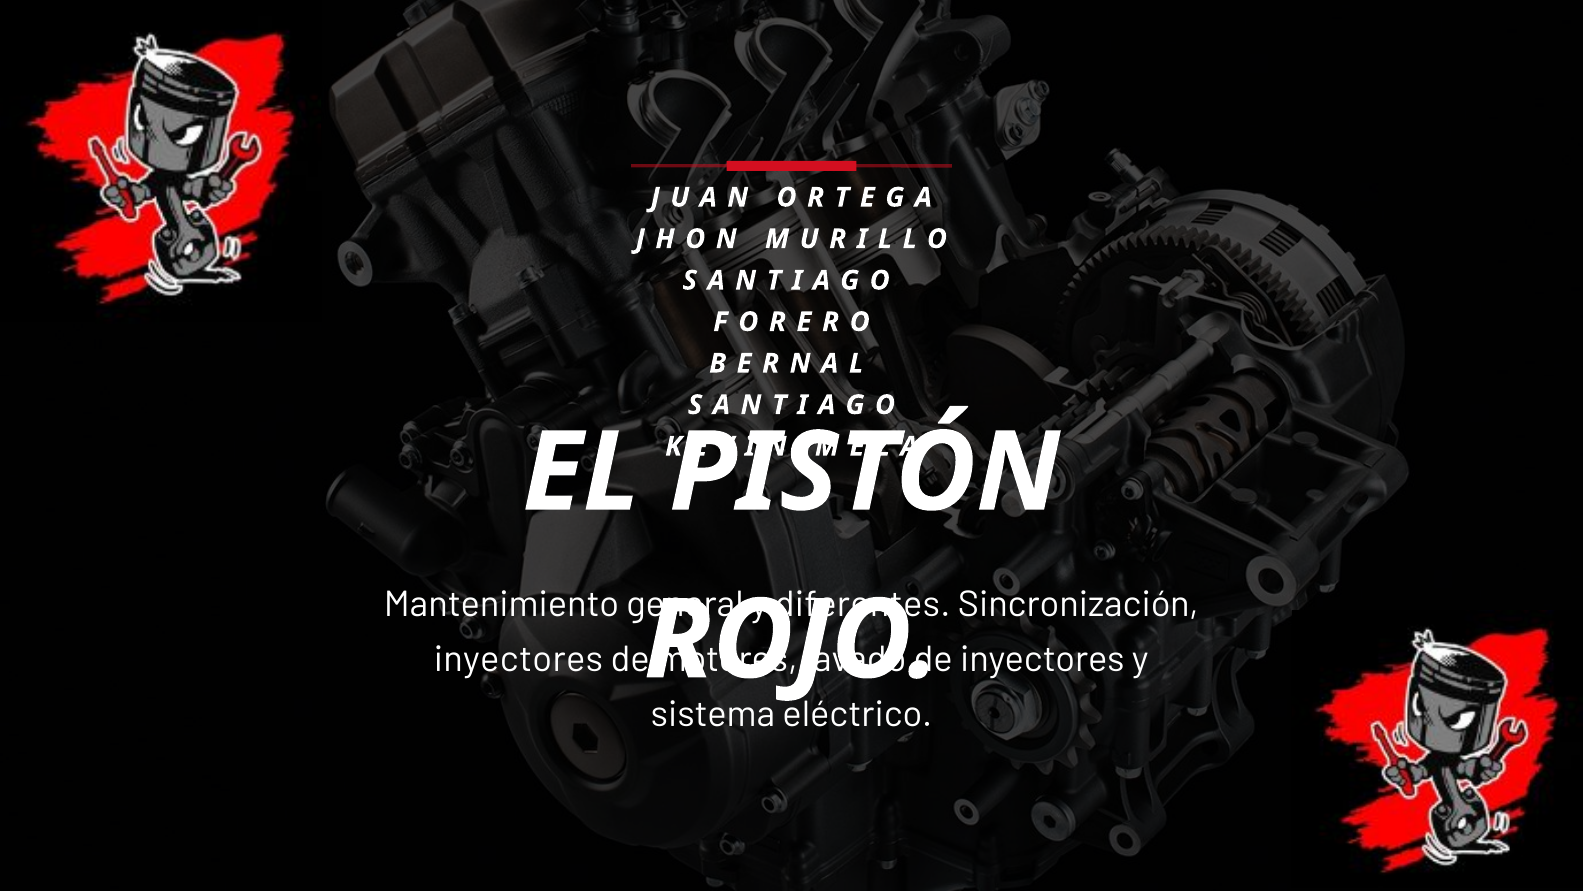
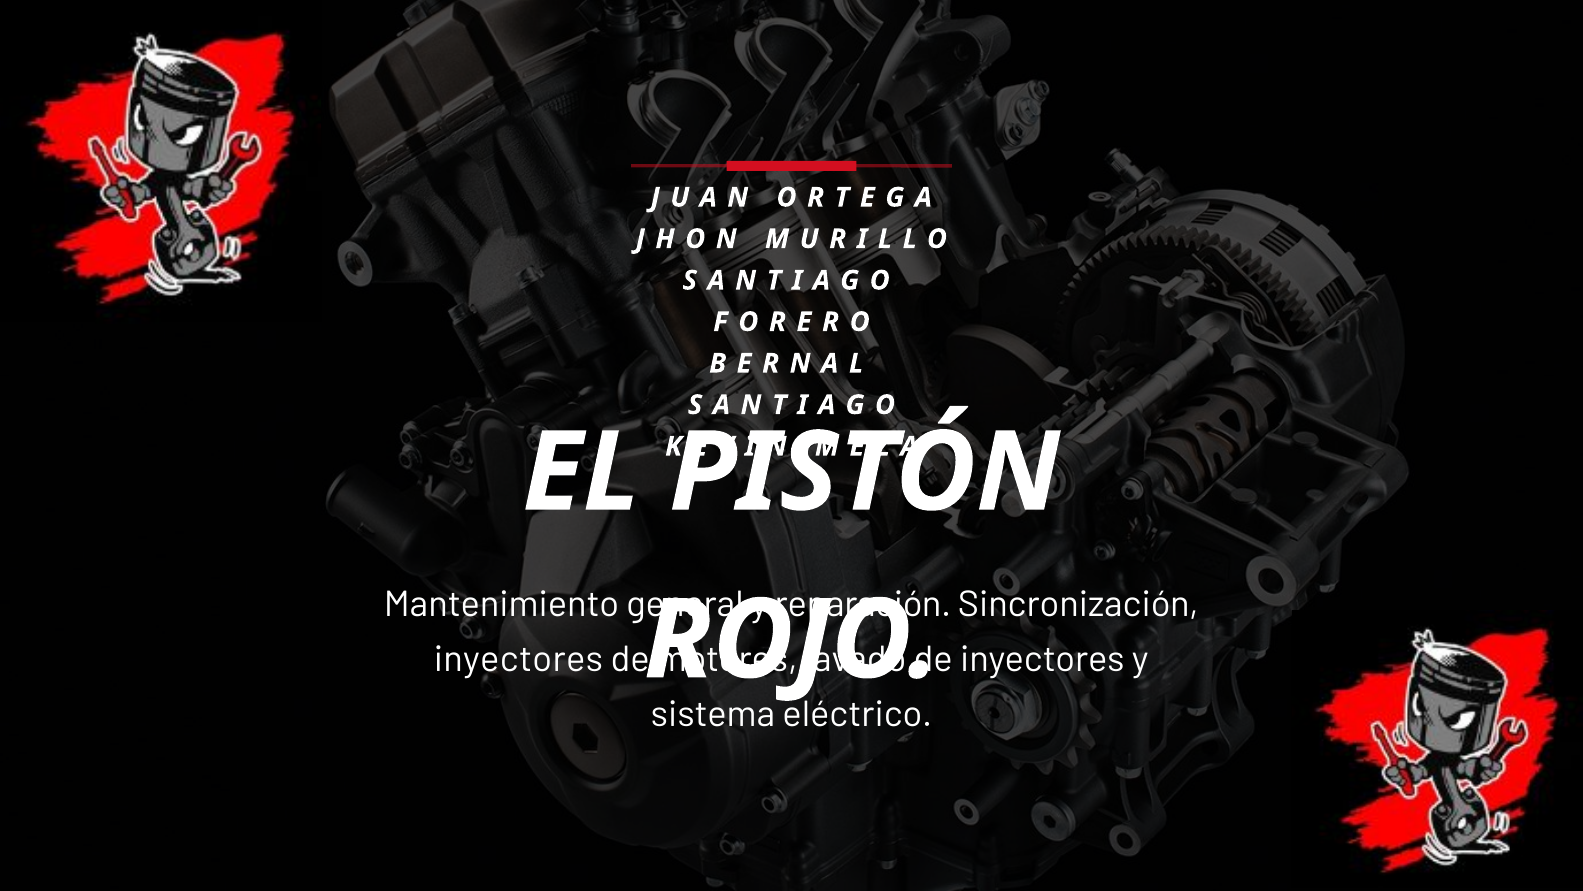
diferentes: diferentes -> reparación
